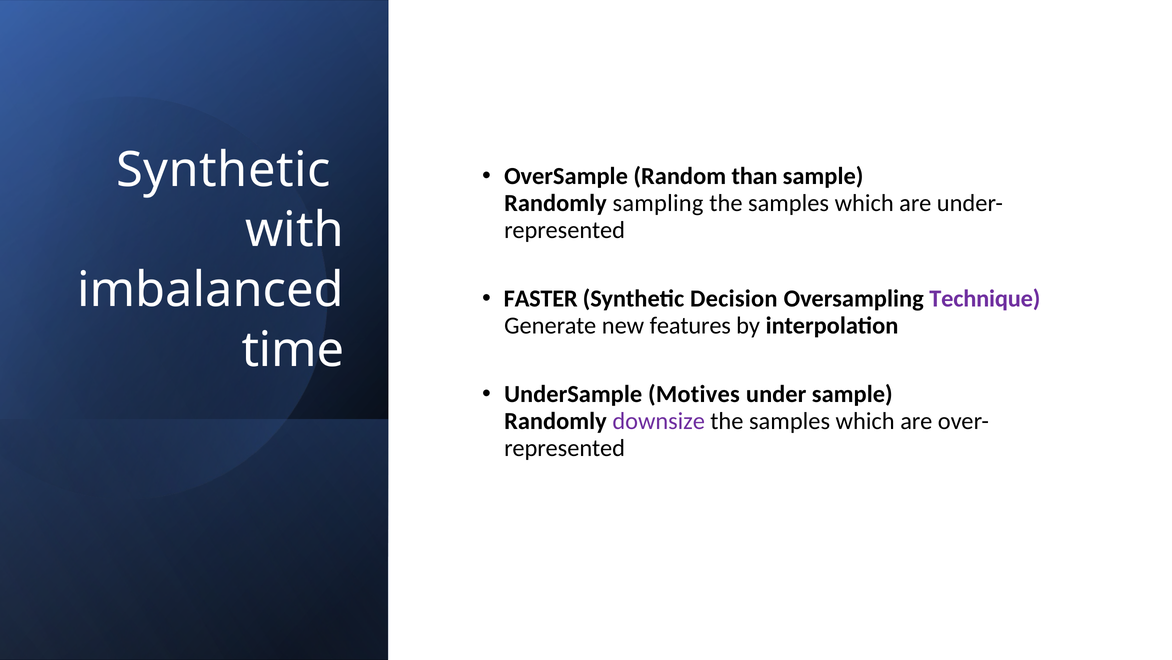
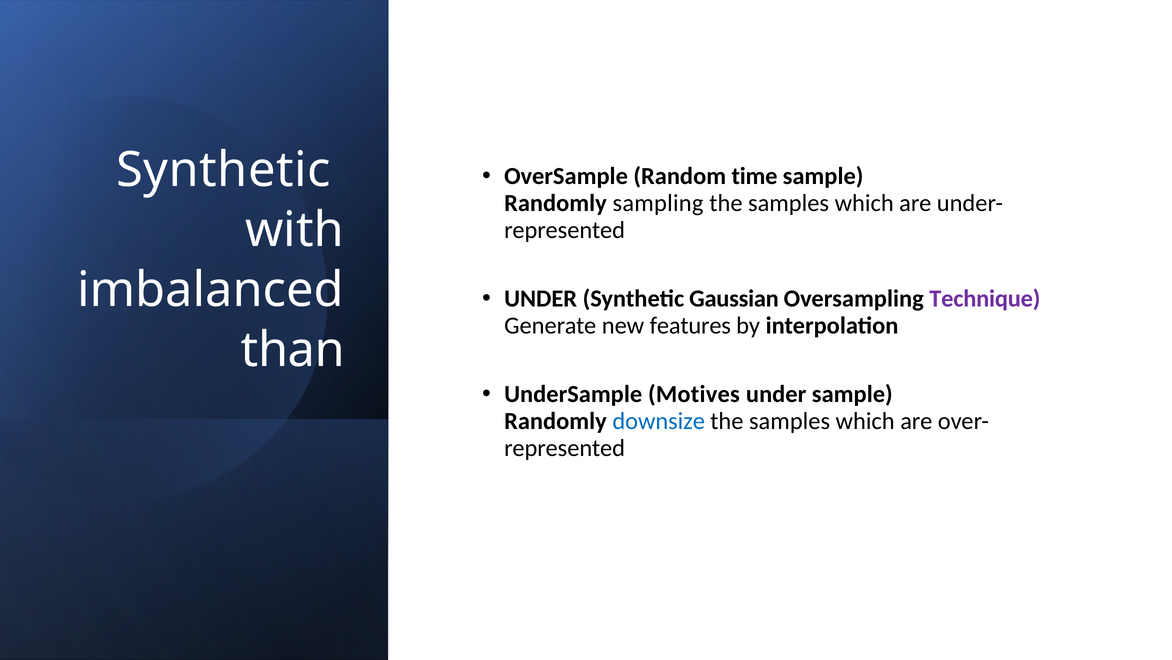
than: than -> time
FASTER at (541, 298): FASTER -> UNDER
Decision: Decision -> Gaussian
time: time -> than
downsize colour: purple -> blue
